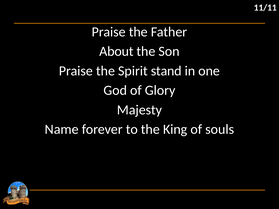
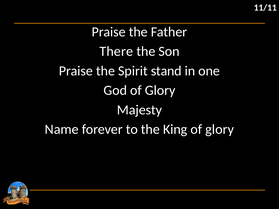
About: About -> There
King of souls: souls -> glory
